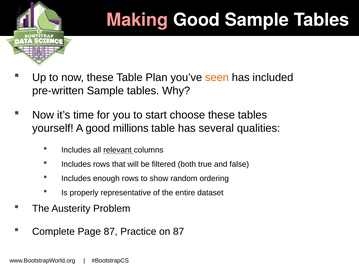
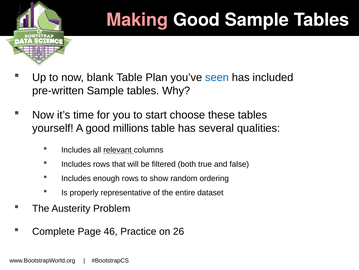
now these: these -> blank
seen colour: orange -> blue
Page 87: 87 -> 46
on 87: 87 -> 26
